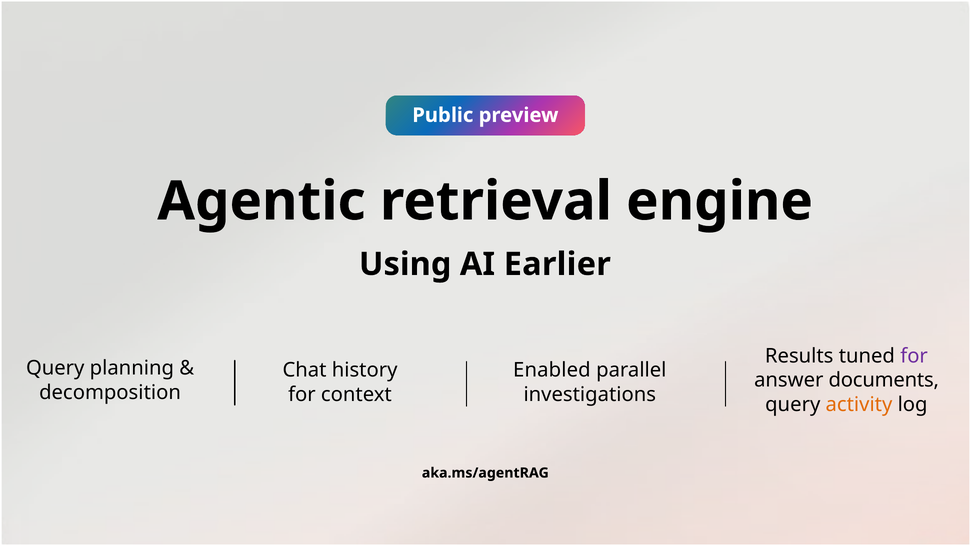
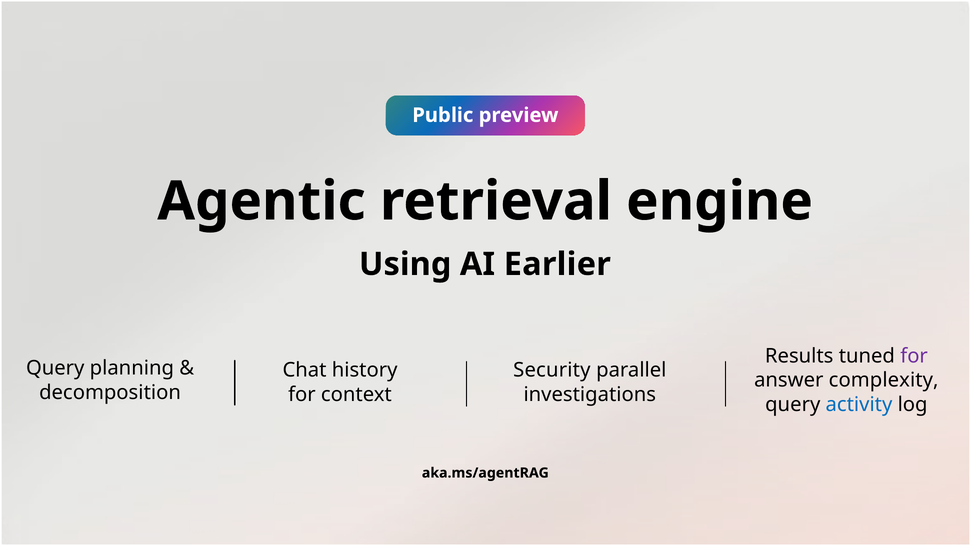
Enabled: Enabled -> Security
documents: documents -> complexity
activity colour: orange -> blue
